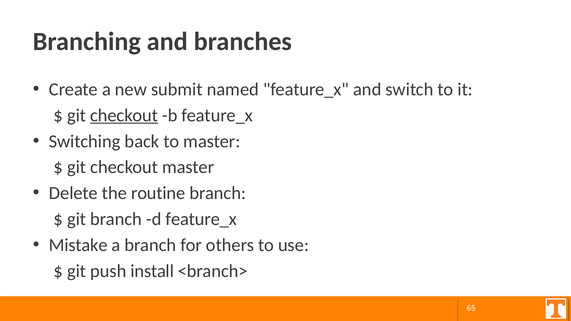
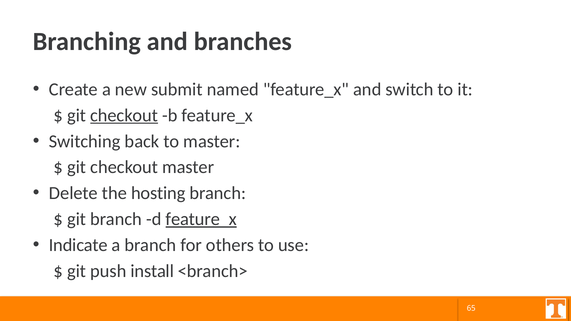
routine: routine -> hosting
feature_x at (201, 219) underline: none -> present
Mistake: Mistake -> Indicate
